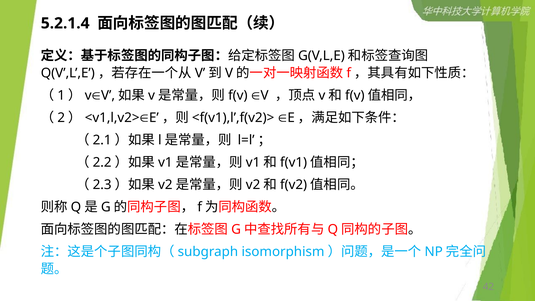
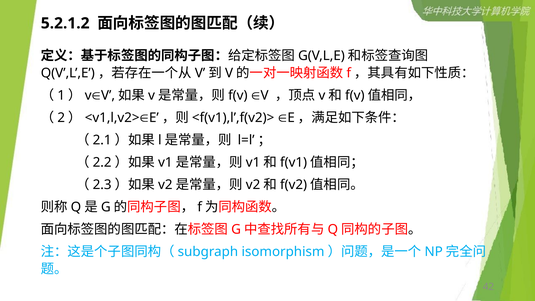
5.2.1.4: 5.2.1.4 -> 5.2.1.2
